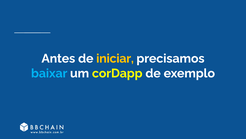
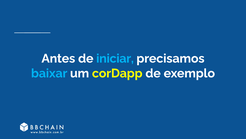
iniciar colour: yellow -> light blue
